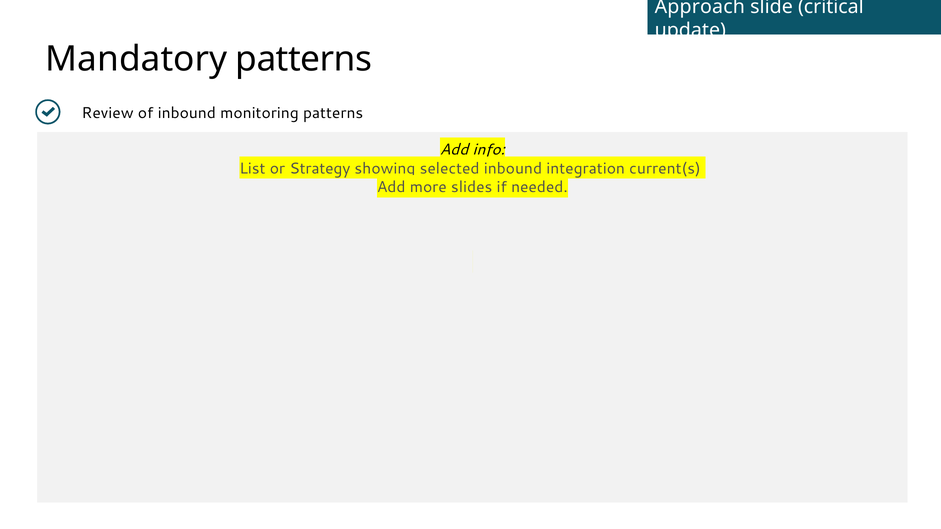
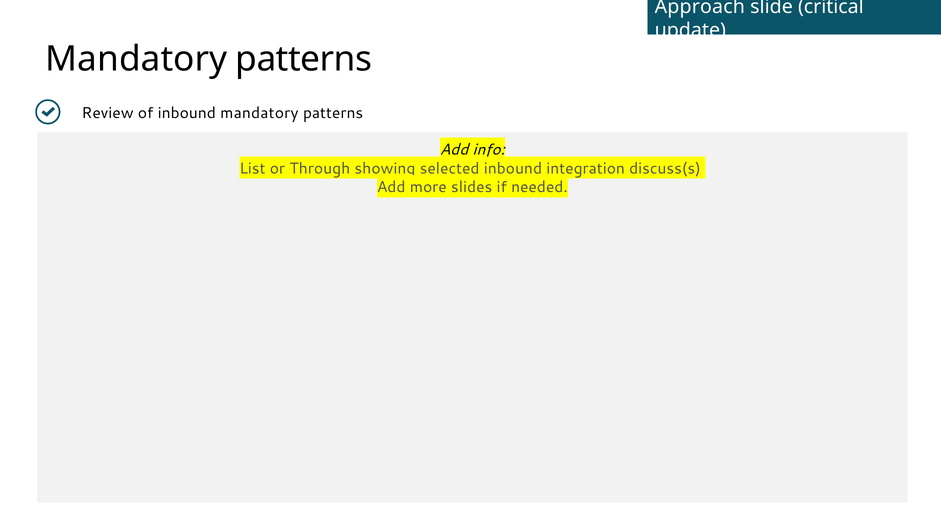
inbound monitoring: monitoring -> mandatory
Strategy: Strategy -> Through
current(s: current(s -> discuss(s
